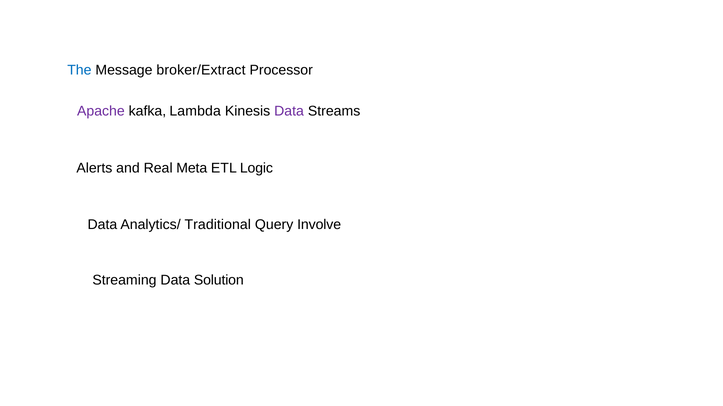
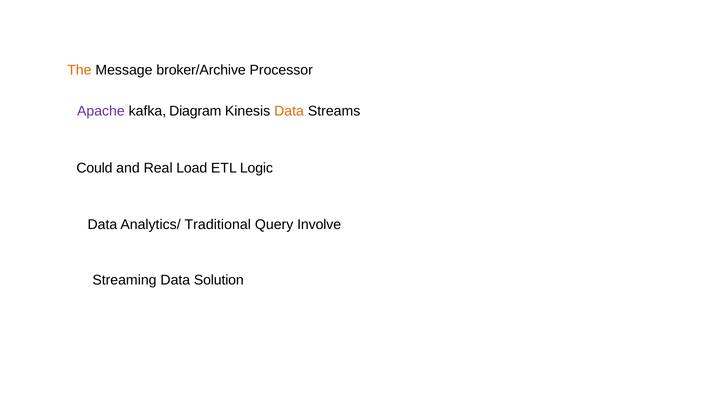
The colour: blue -> orange
broker/Extract: broker/Extract -> broker/Archive
Lambda: Lambda -> Diagram
Data at (289, 111) colour: purple -> orange
Alerts: Alerts -> Could
Meta: Meta -> Load
